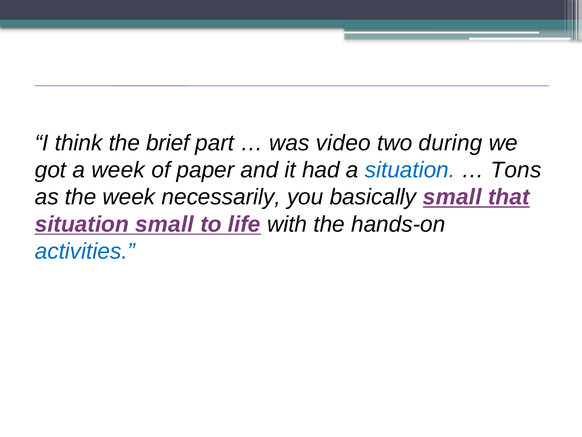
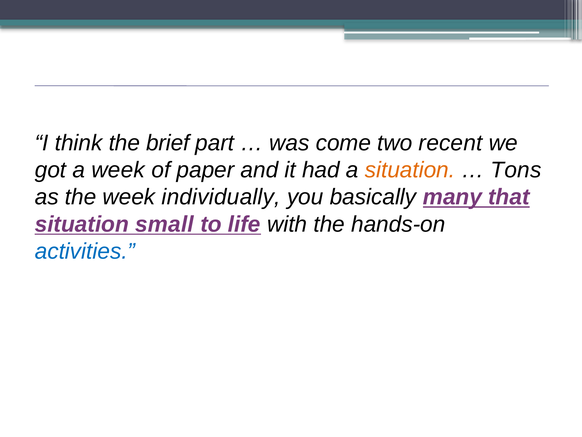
video: video -> come
during: during -> recent
situation at (410, 170) colour: blue -> orange
necessarily: necessarily -> individually
basically small: small -> many
